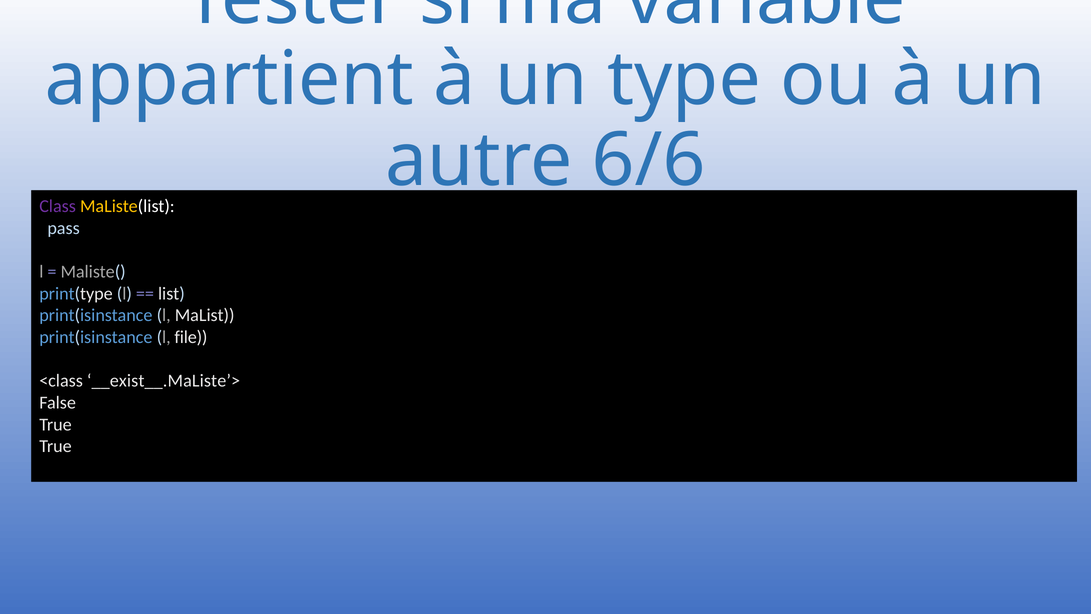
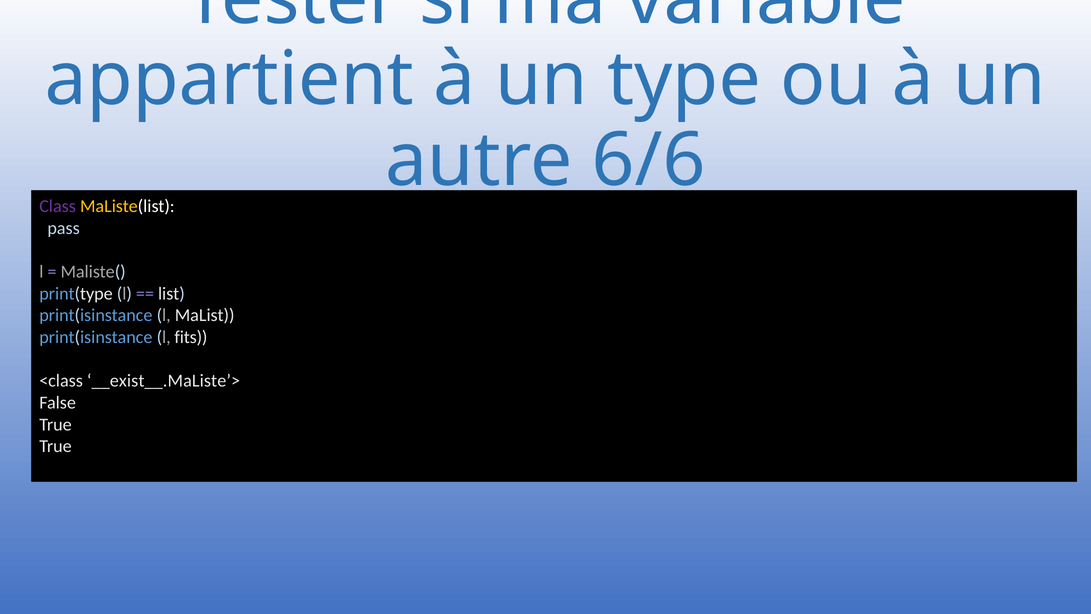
file: file -> fits
